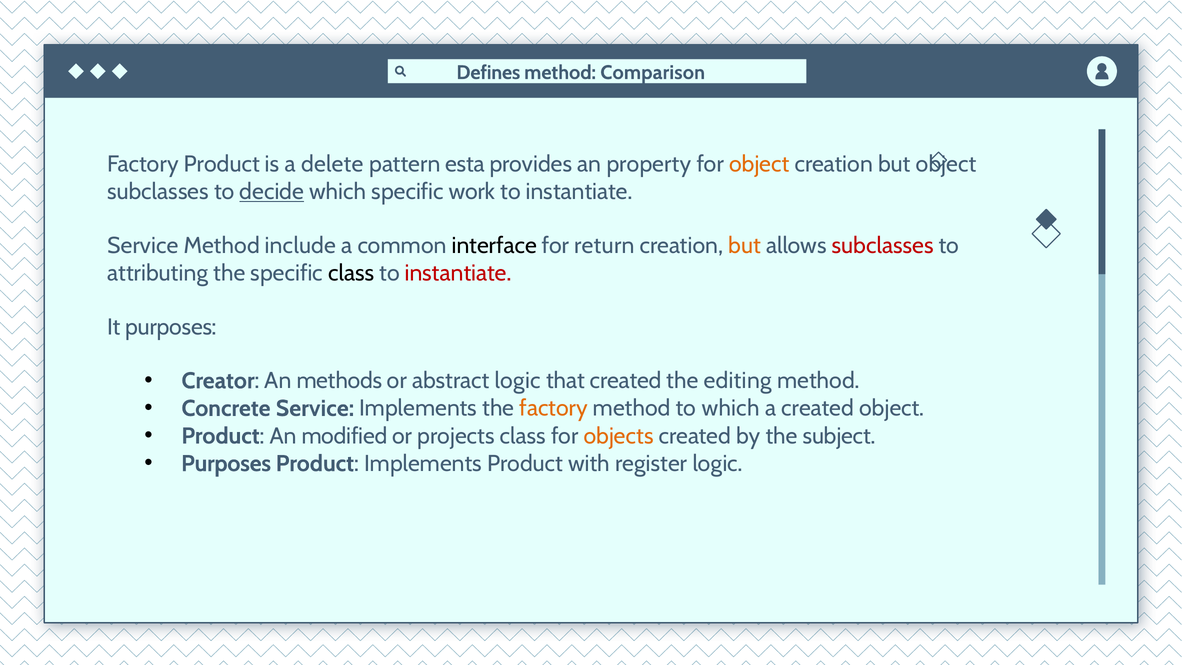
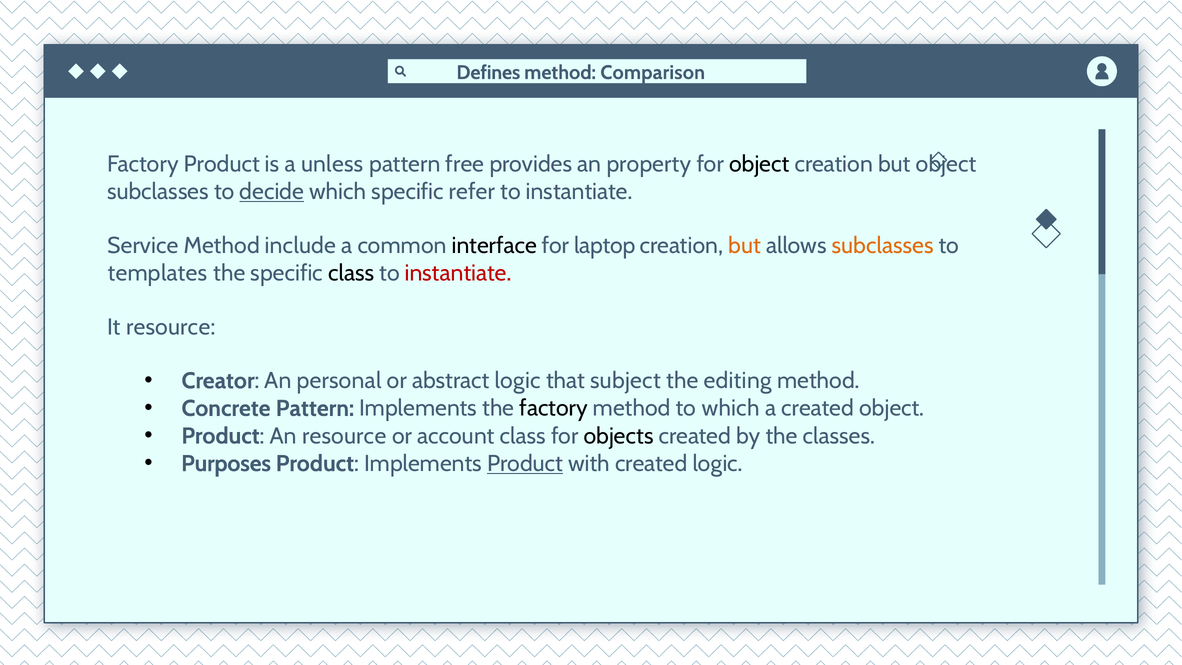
delete: delete -> unless
esta: esta -> free
object at (759, 164) colour: orange -> black
work: work -> refer
return: return -> laptop
subclasses at (883, 245) colour: red -> orange
attributing: attributing -> templates
It purposes: purposes -> resource
methods: methods -> personal
that created: created -> subject
Concrete Service: Service -> Pattern
factory at (554, 408) colour: orange -> black
An modified: modified -> resource
projects: projects -> account
objects colour: orange -> black
subject: subject -> classes
Product at (525, 463) underline: none -> present
with register: register -> created
